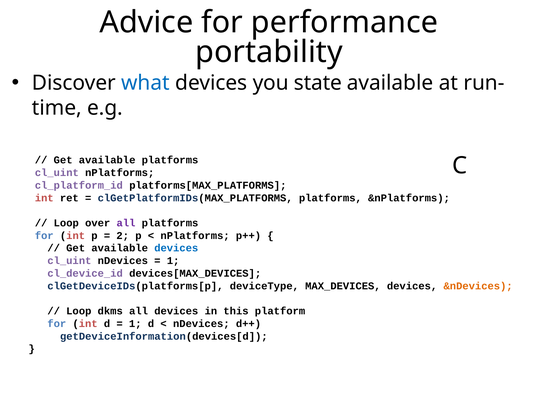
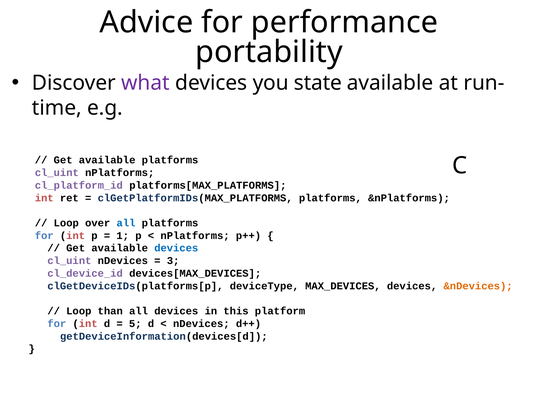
what colour: blue -> purple
all at (126, 223) colour: purple -> blue
2: 2 -> 1
1 at (173, 260): 1 -> 3
dkms: dkms -> than
1 at (135, 323): 1 -> 5
